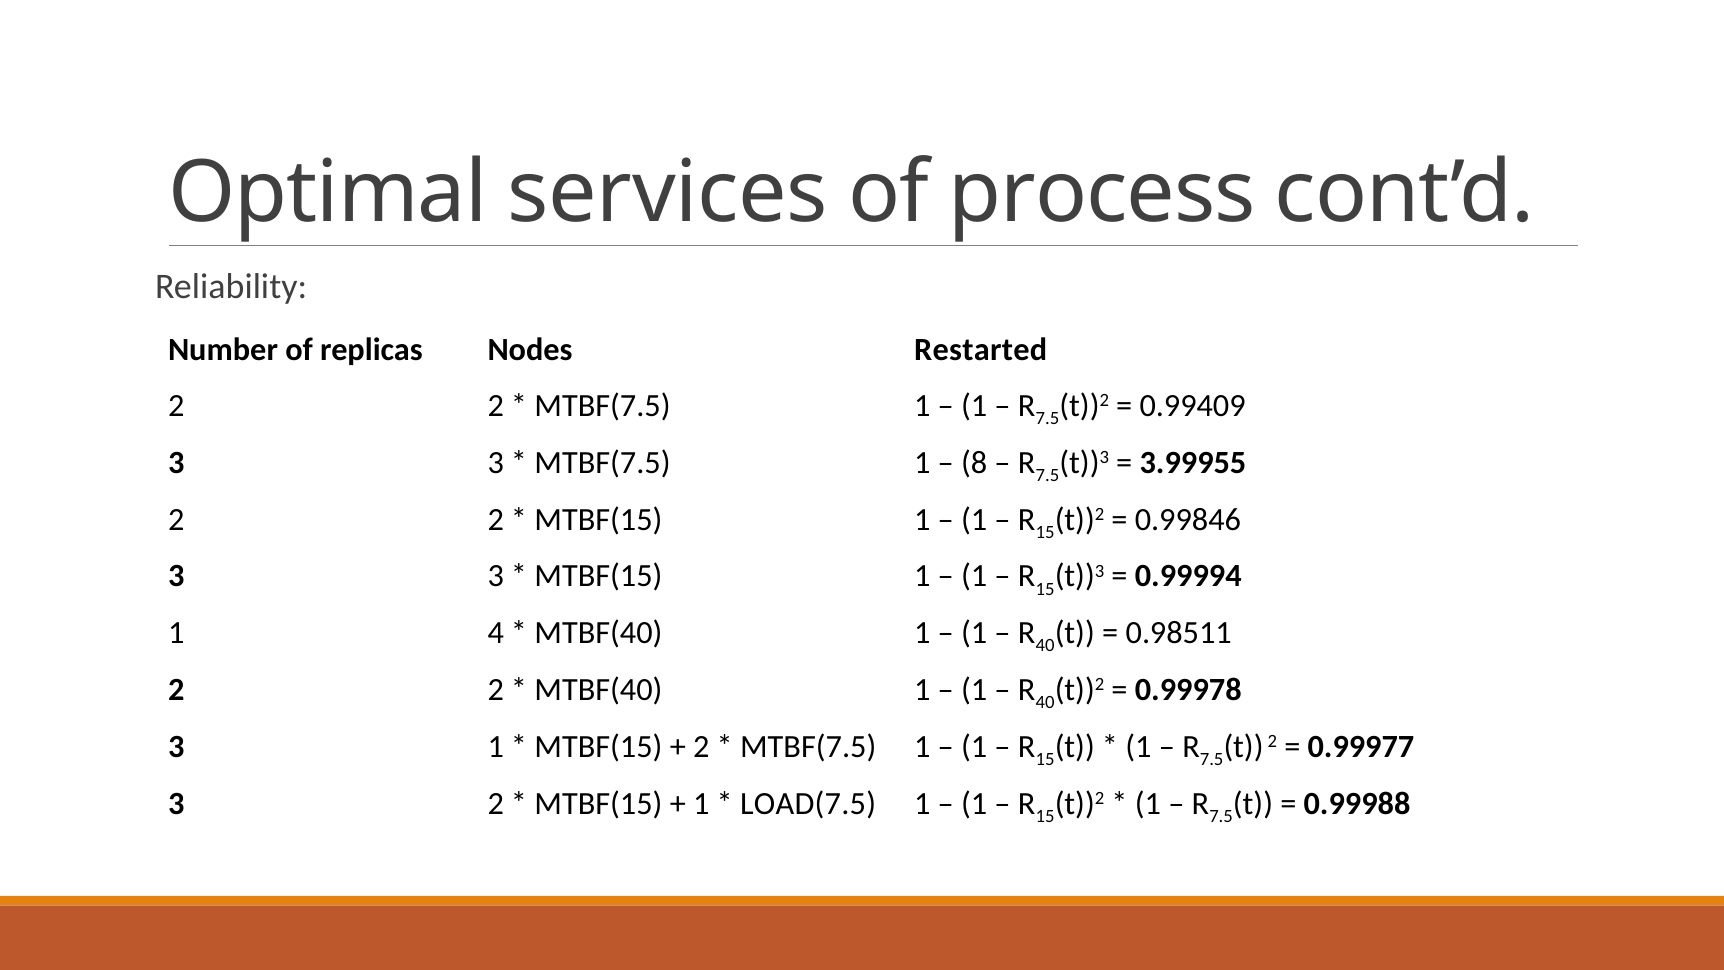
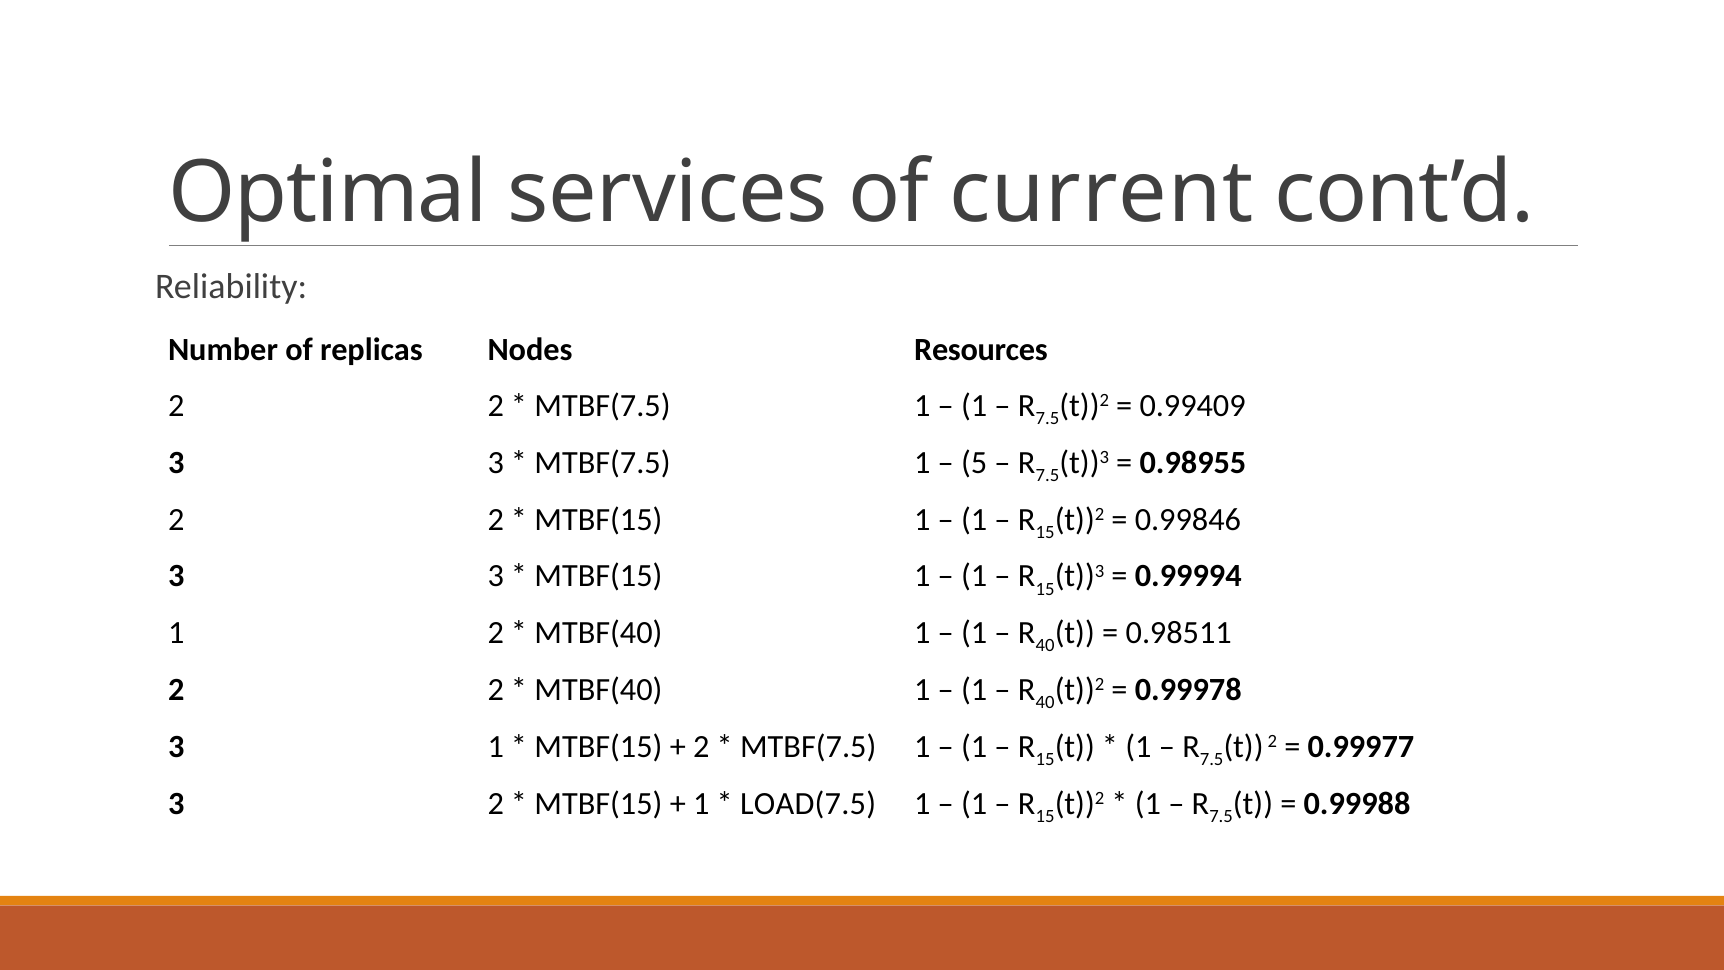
process: process -> current
Restarted: Restarted -> Resources
8: 8 -> 5
3.99955: 3.99955 -> 0.98955
1 4: 4 -> 2
